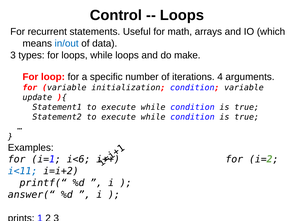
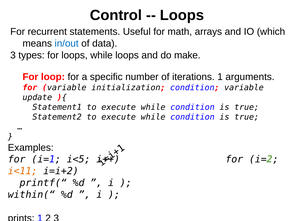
iterations 4: 4 -> 1
i<6: i<6 -> i<5
i<11 colour: blue -> orange
answer(“: answer(“ -> within(“
